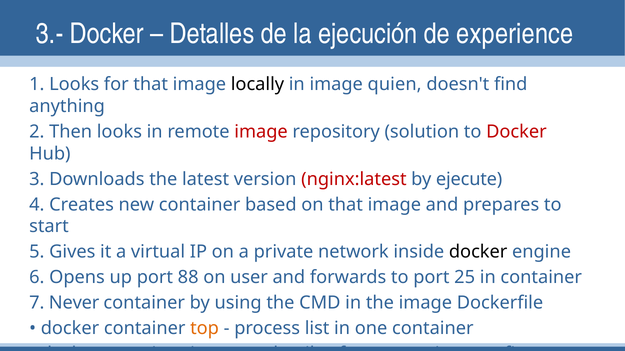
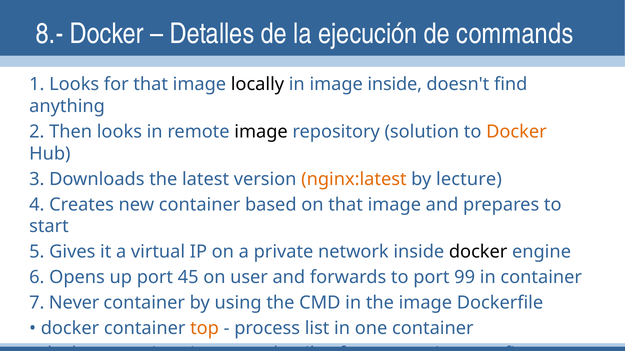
3.-: 3.- -> 8.-
experience: experience -> commands
image quien: quien -> inside
image at (261, 132) colour: red -> black
Docker at (516, 132) colour: red -> orange
nginx:latest colour: red -> orange
ejecute: ejecute -> lecture
88: 88 -> 45
25: 25 -> 99
